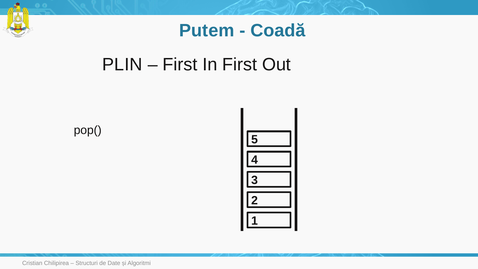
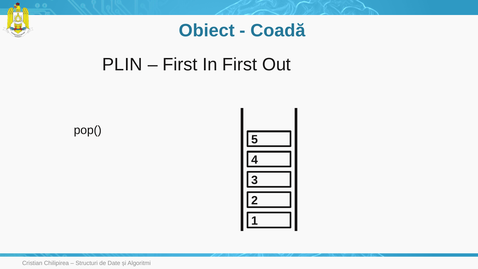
Putem: Putem -> Obiect
